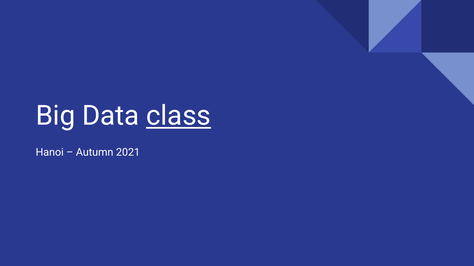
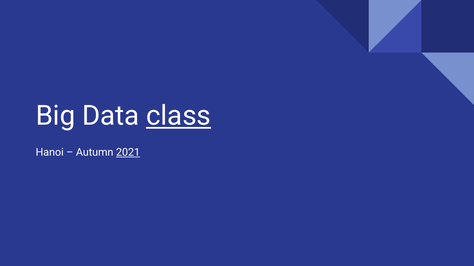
2021 underline: none -> present
